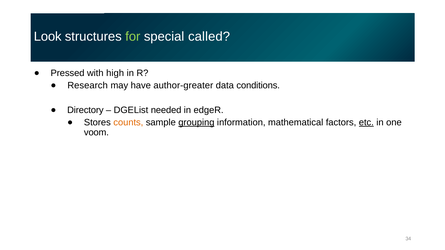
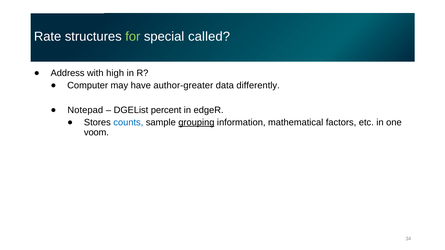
Look: Look -> Rate
Pressed: Pressed -> Address
Research: Research -> Computer
conditions: conditions -> differently
Directory: Directory -> Notepad
needed: needed -> percent
counts colour: orange -> blue
etc underline: present -> none
